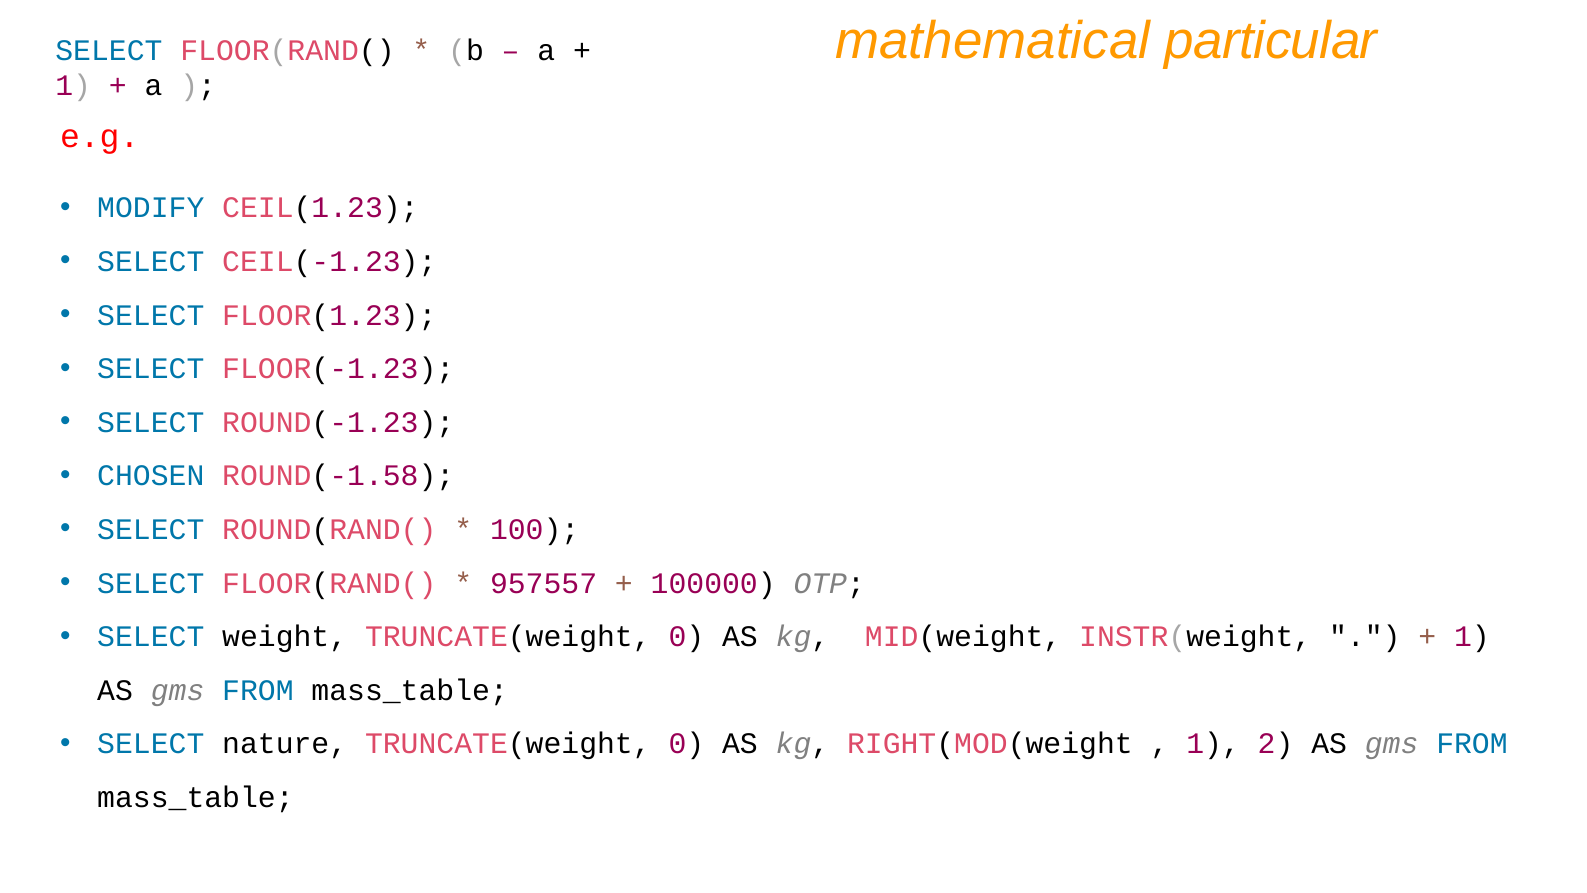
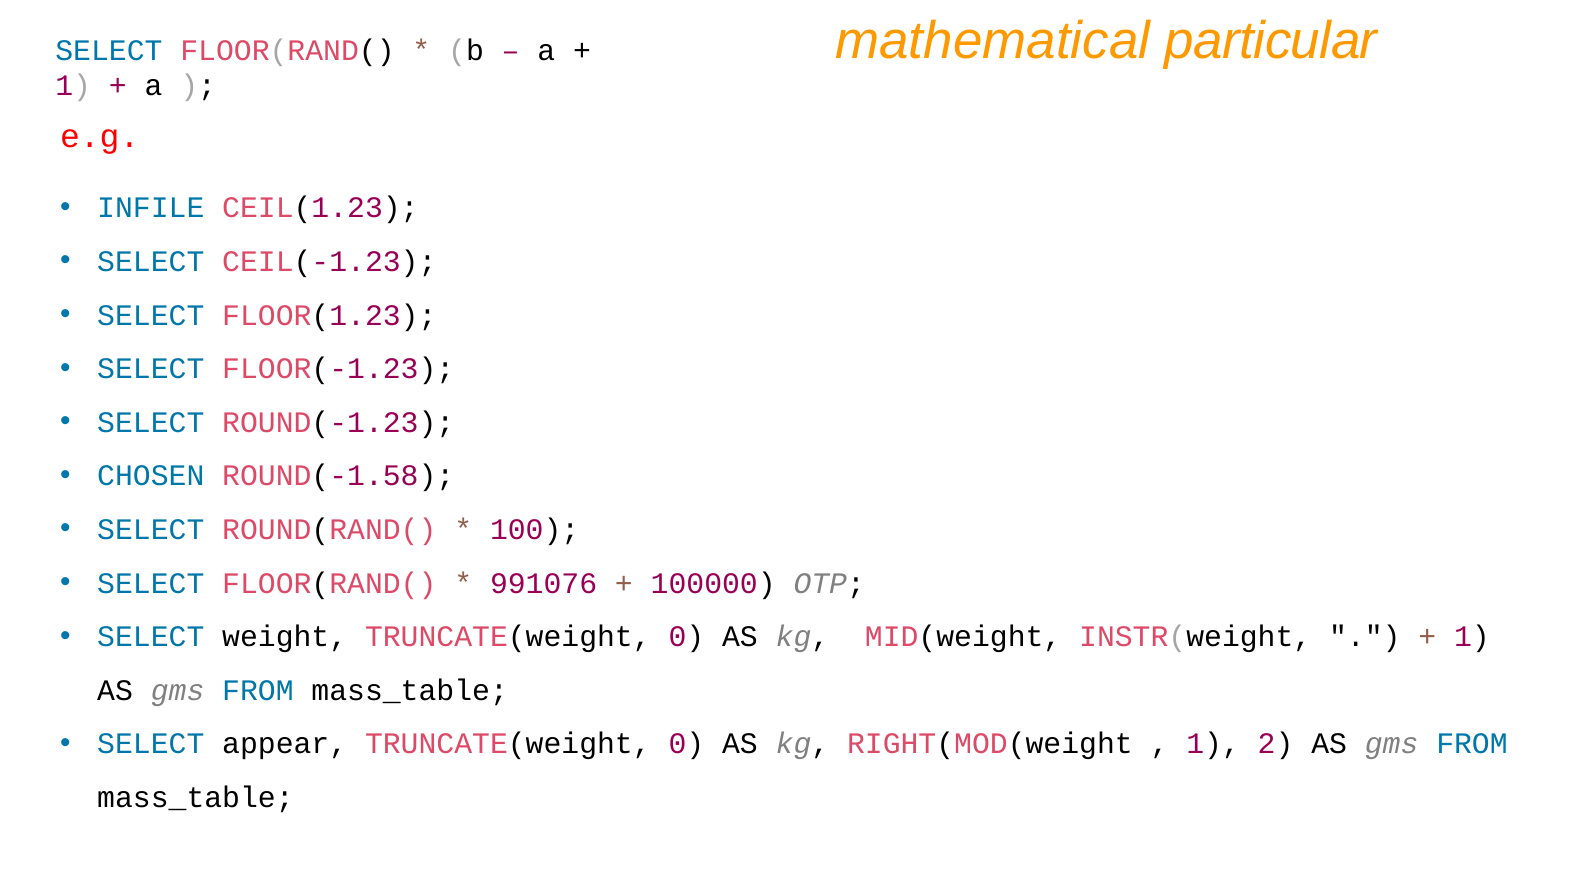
MODIFY: MODIFY -> INFILE
957557: 957557 -> 991076
nature: nature -> appear
